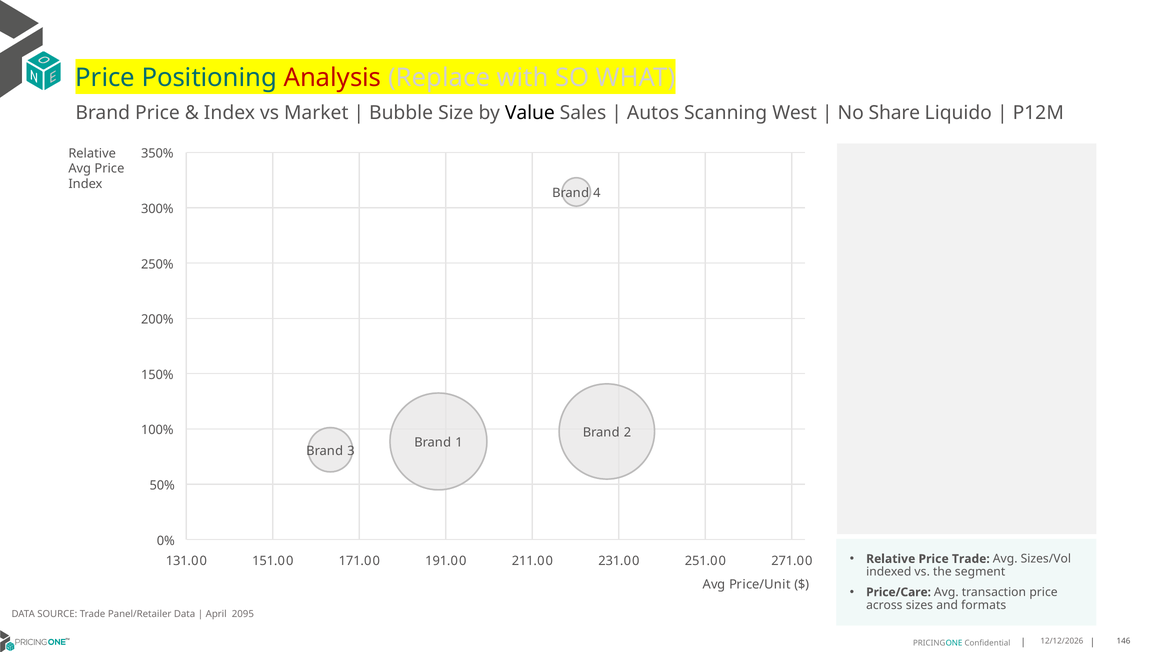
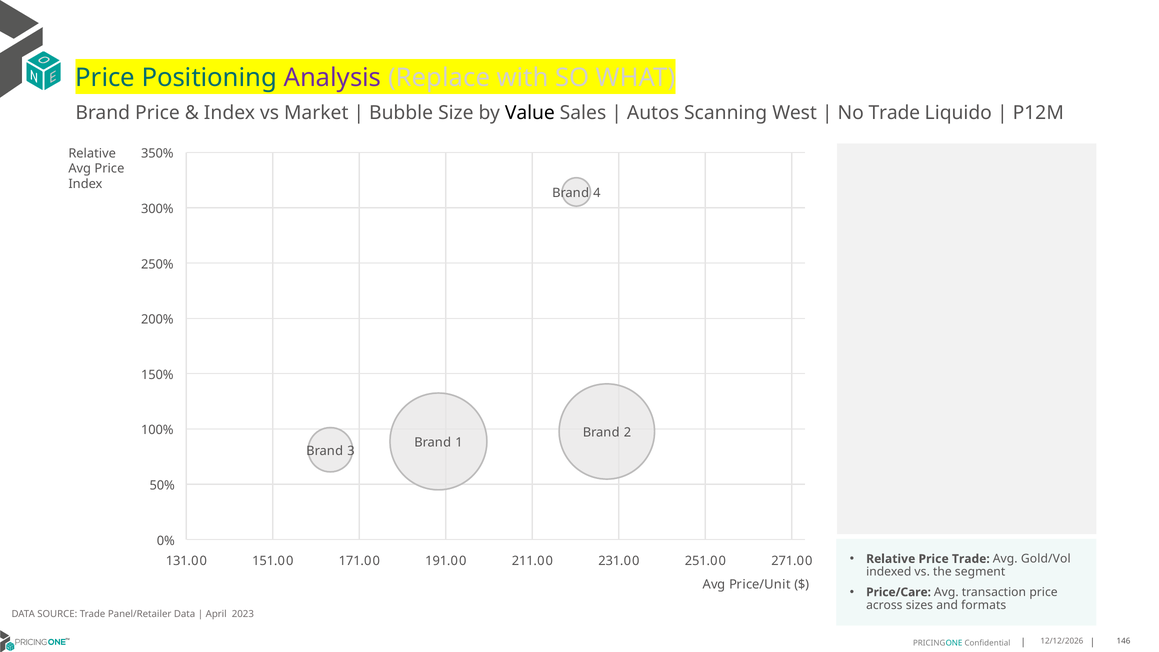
Analysis colour: red -> purple
No Share: Share -> Trade
Sizes/Vol: Sizes/Vol -> Gold/Vol
2095: 2095 -> 2023
